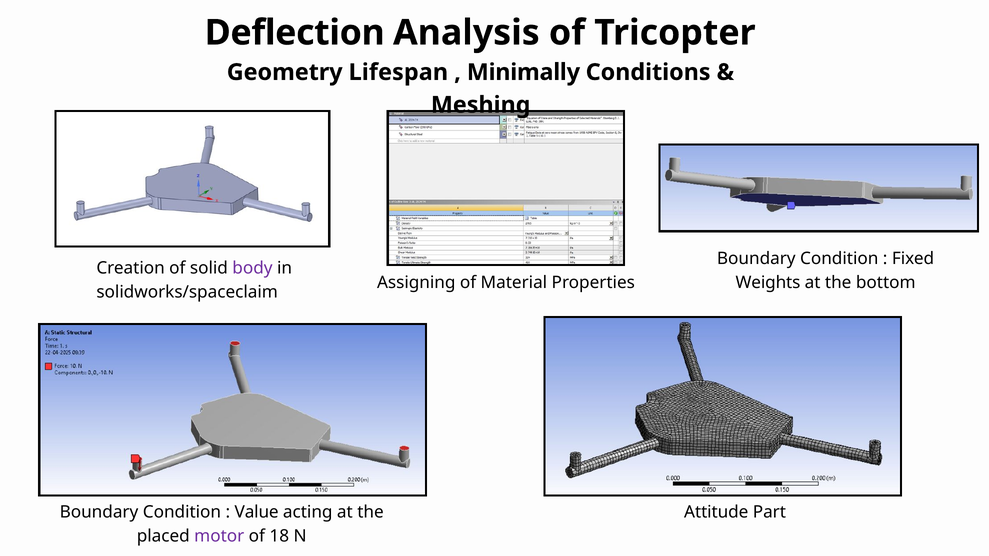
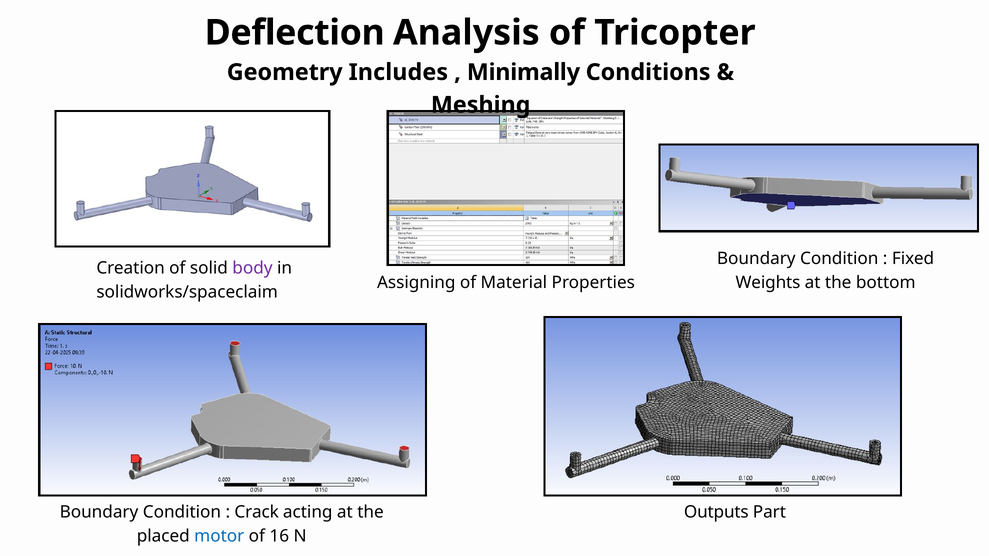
Lifespan: Lifespan -> Includes
Value: Value -> Crack
Attitude: Attitude -> Outputs
motor colour: purple -> blue
18: 18 -> 16
